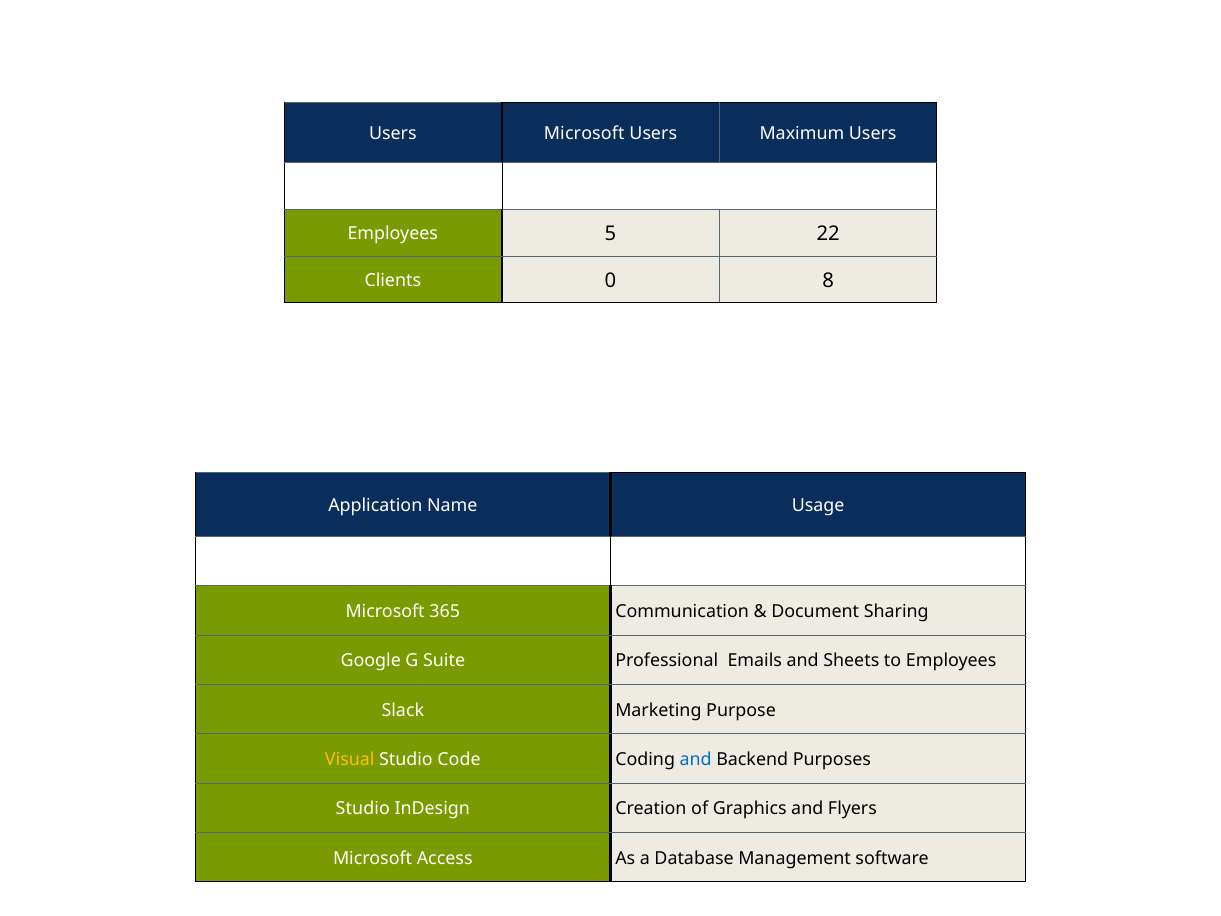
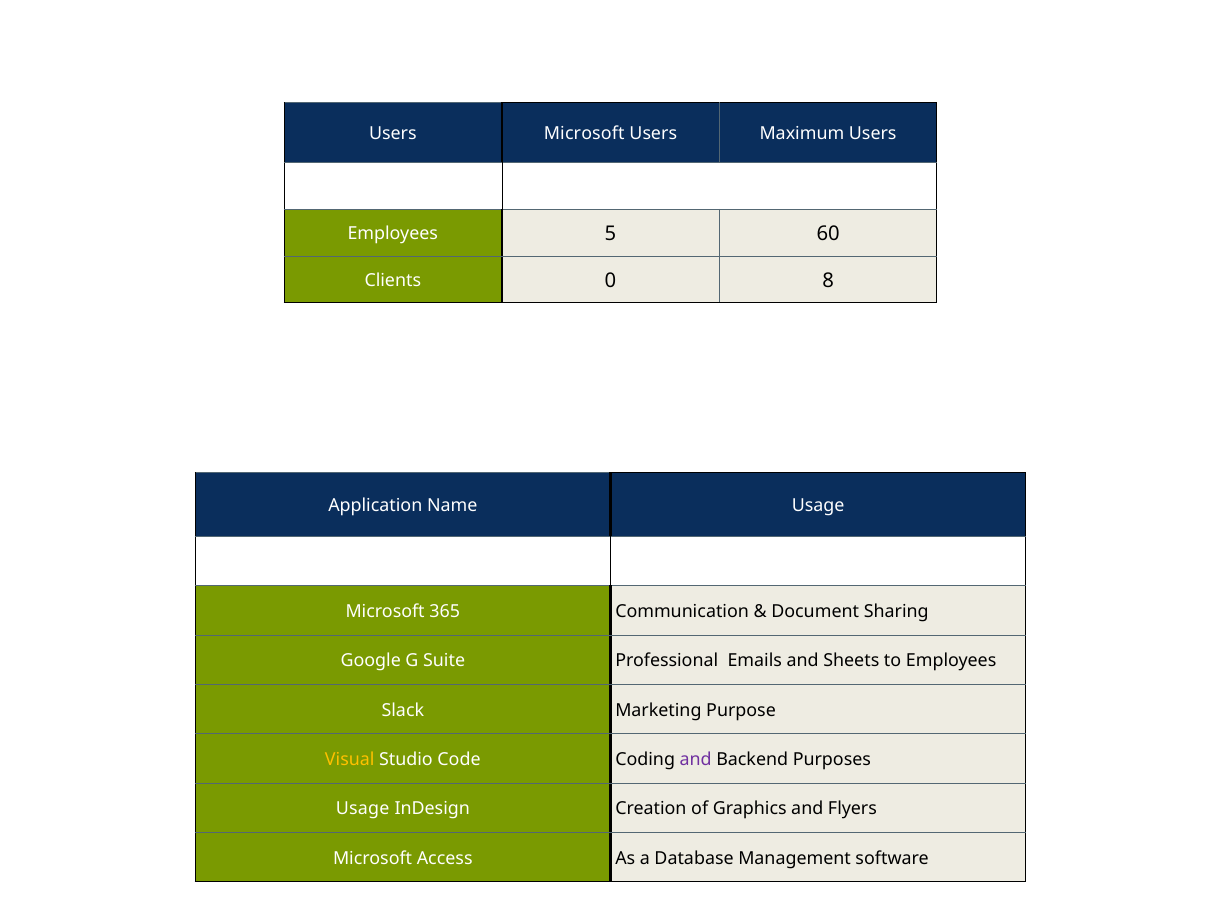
22: 22 -> 60
and at (696, 759) colour: blue -> purple
Studio at (363, 809): Studio -> Usage
